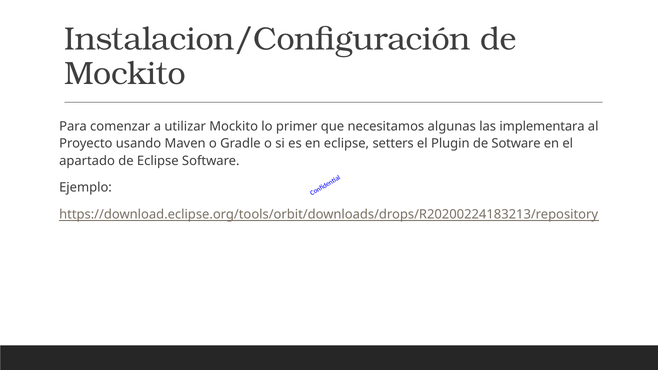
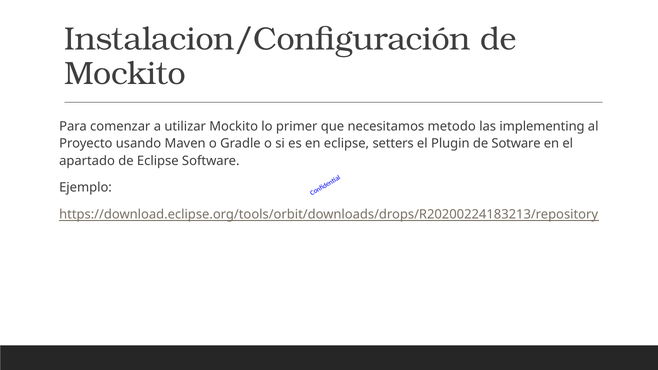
algunas: algunas -> metodo
implementara: implementara -> implementing
